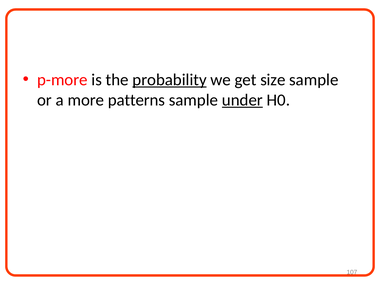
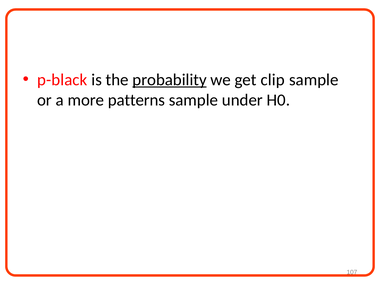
p-more: p-more -> p-black
size: size -> clip
under underline: present -> none
